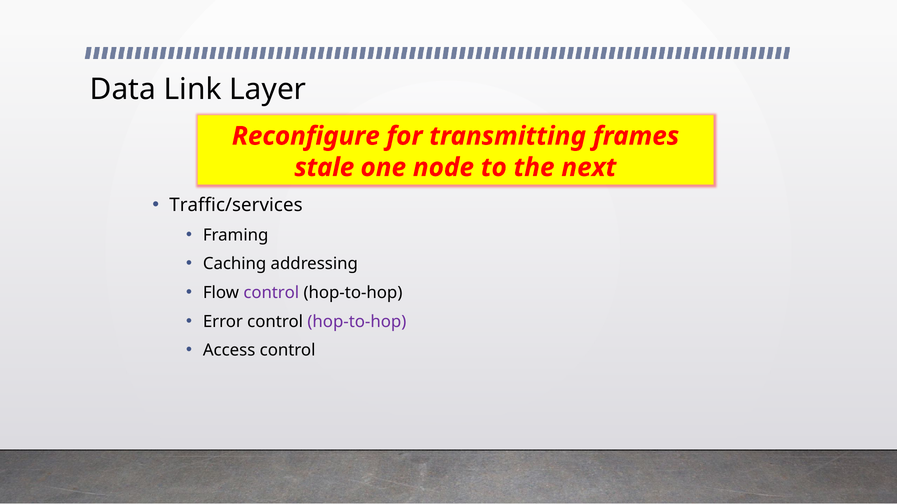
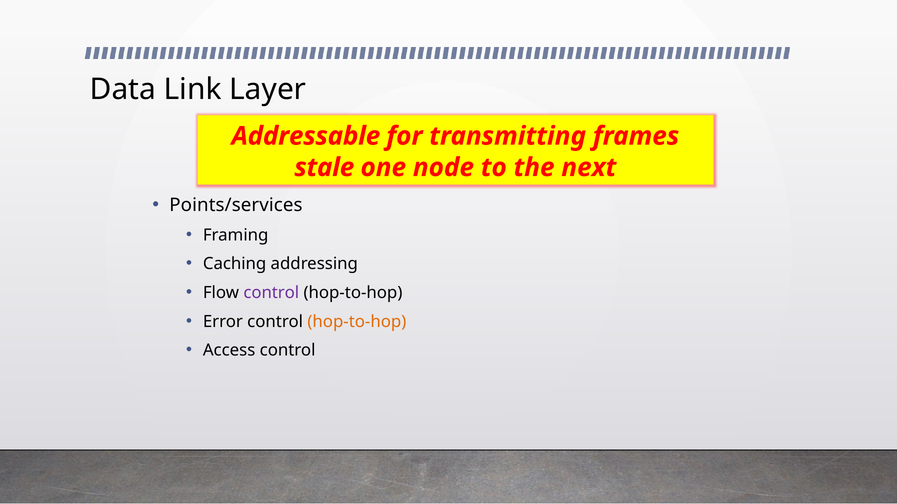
Reconfigure: Reconfigure -> Addressable
Traffic/services: Traffic/services -> Points/services
hop-to-hop at (357, 322) colour: purple -> orange
